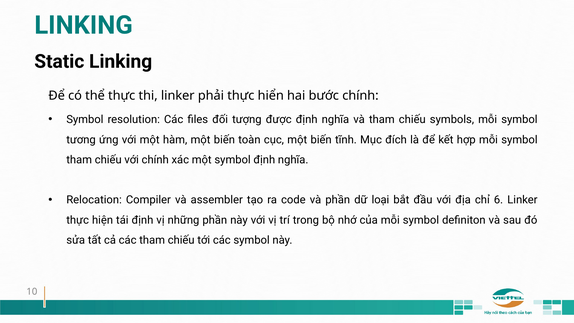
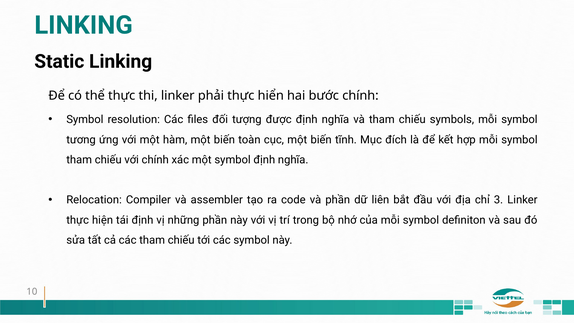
loại: loại -> liên
6: 6 -> 3
